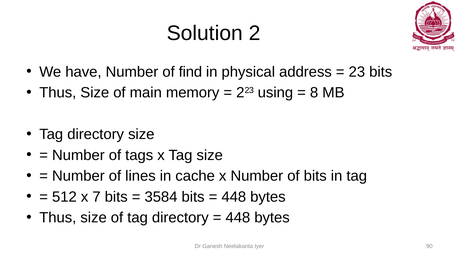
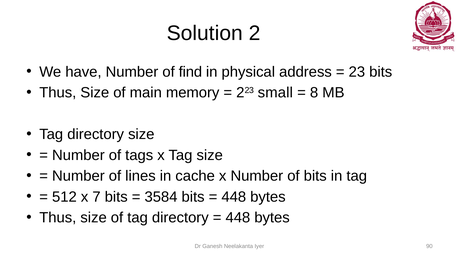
using: using -> small
